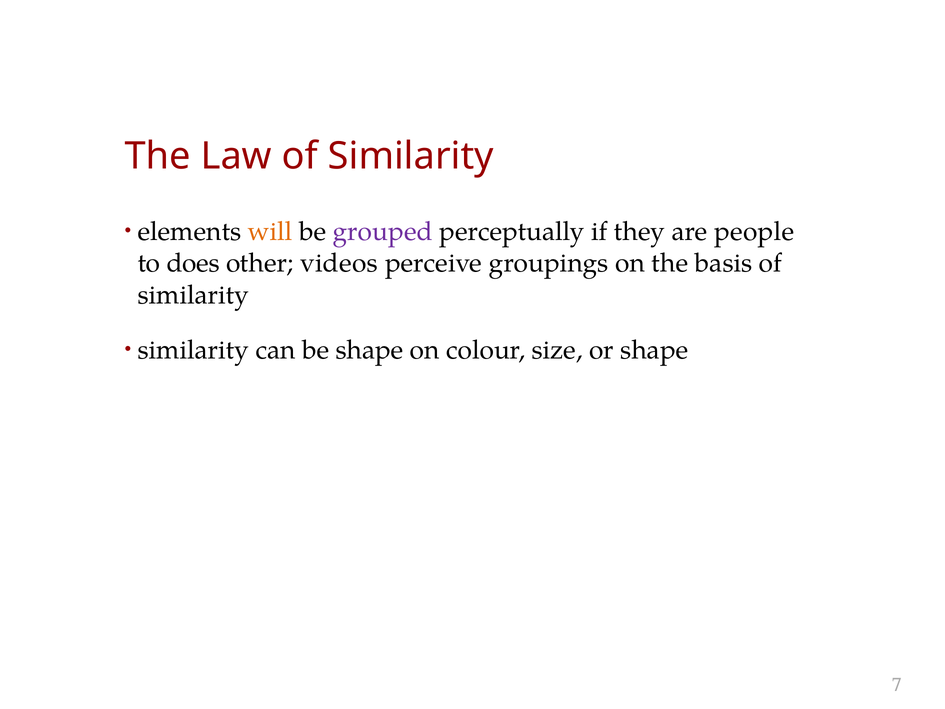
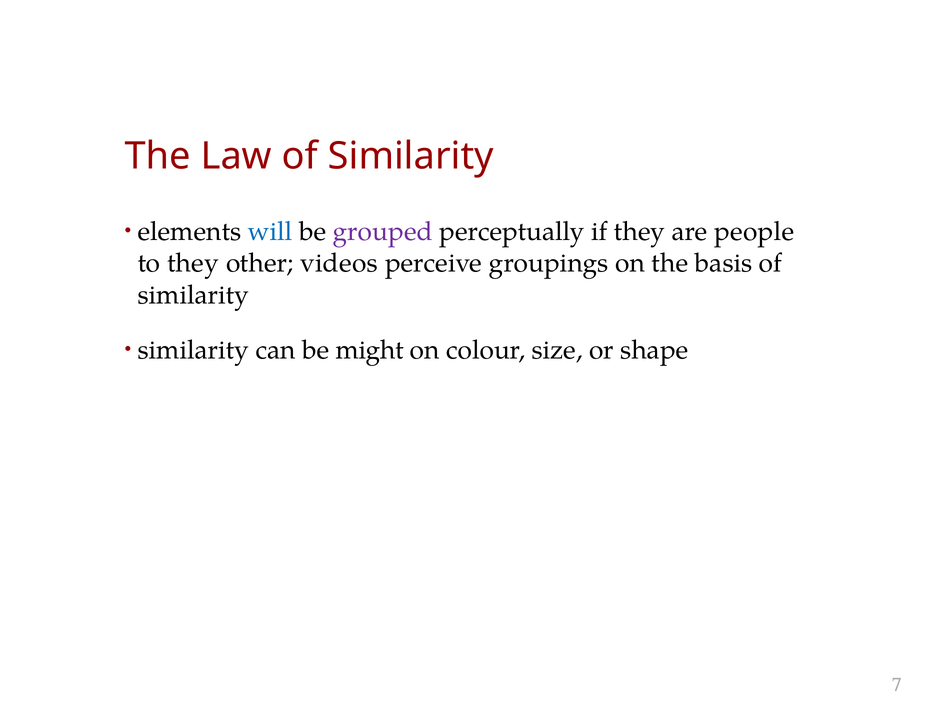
will colour: orange -> blue
to does: does -> they
be shape: shape -> might
